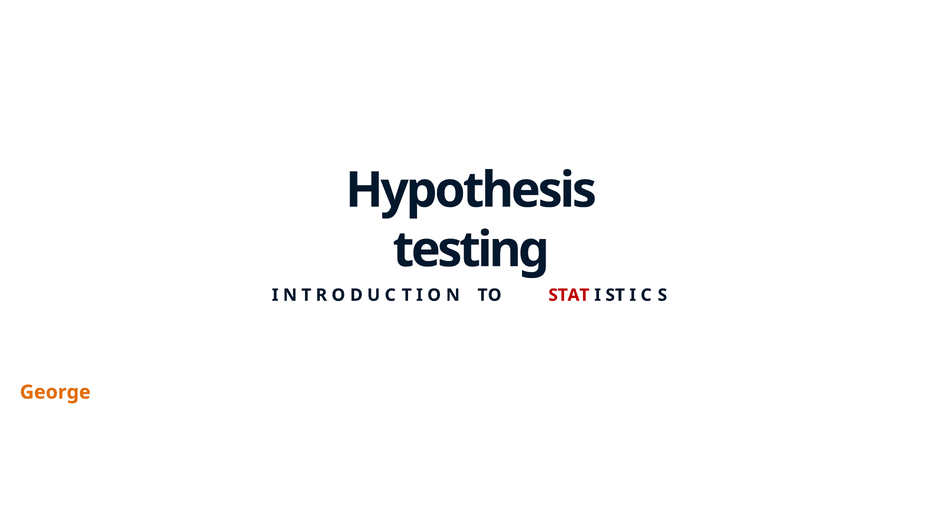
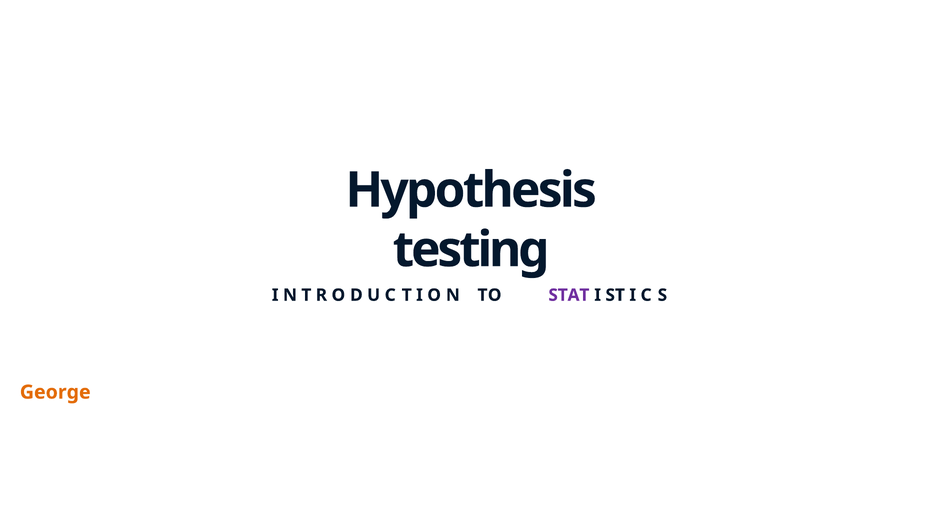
STAT colour: red -> purple
